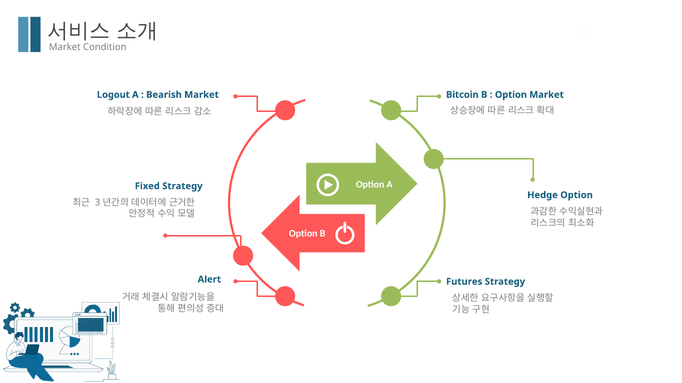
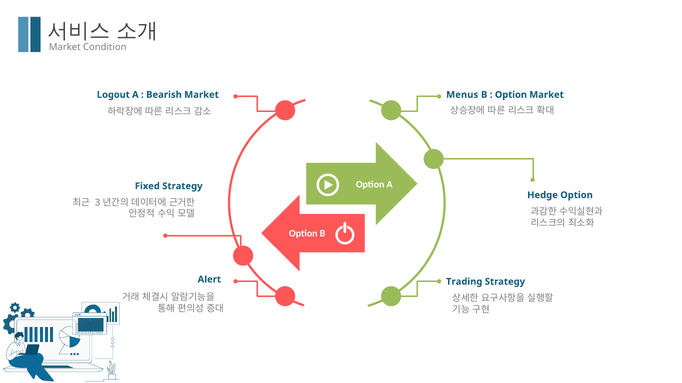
Bitcoin: Bitcoin -> Menus
Futures: Futures -> Trading
